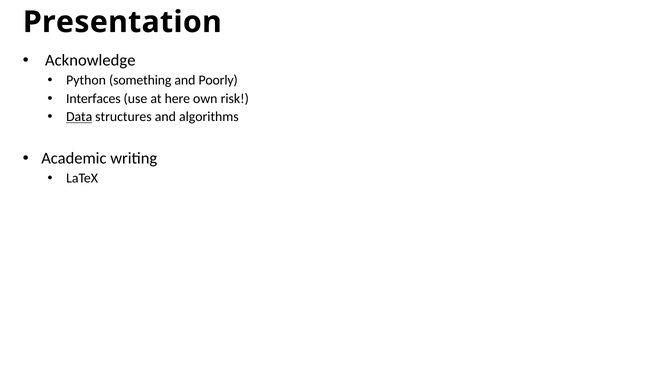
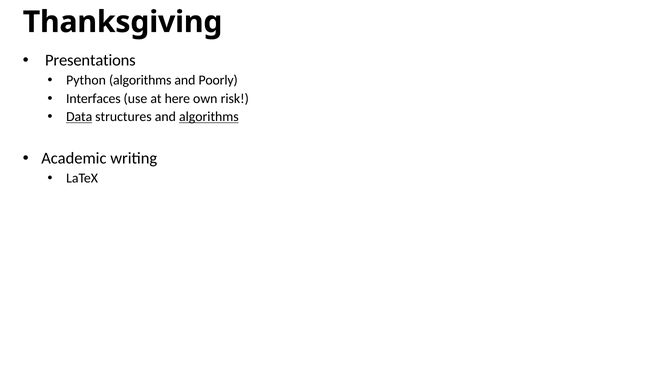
Presentation: Presentation -> Thanksgiving
Acknowledge: Acknowledge -> Presentations
Python something: something -> algorithms
algorithms at (209, 117) underline: none -> present
